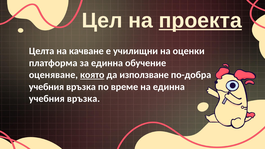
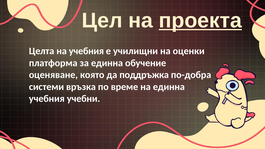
на качване: качване -> учебния
която underline: present -> none
използване: използване -> поддръжка
учебния at (46, 87): учебния -> системи
връзка at (83, 99): връзка -> учебни
